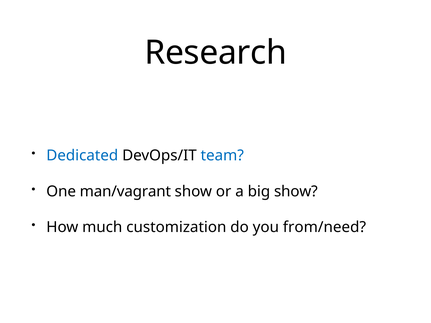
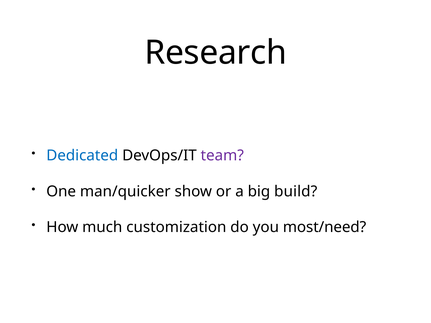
team colour: blue -> purple
man/vagrant: man/vagrant -> man/quicker
big show: show -> build
from/need: from/need -> most/need
